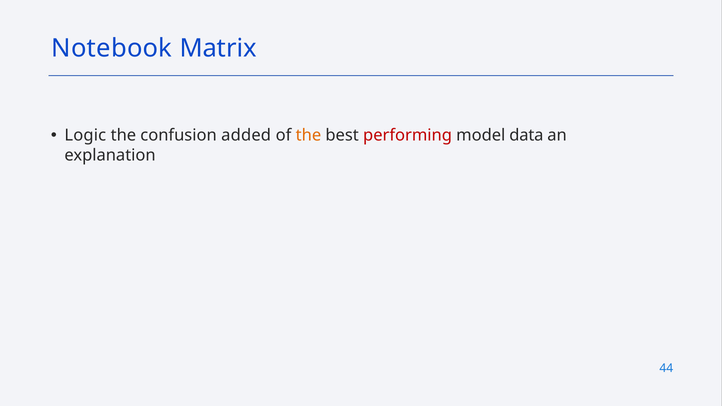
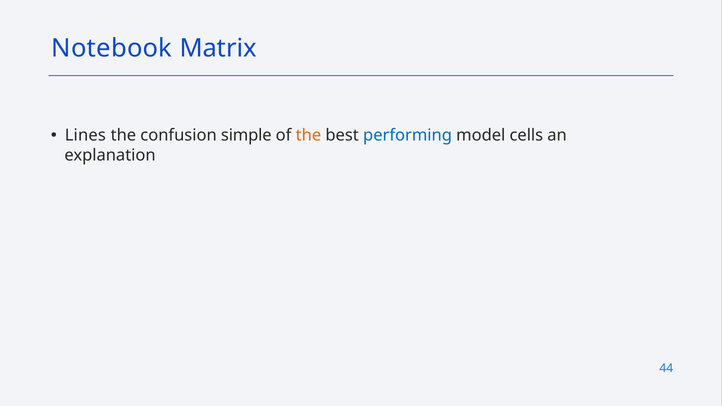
Logic: Logic -> Lines
added: added -> simple
performing colour: red -> blue
data: data -> cells
